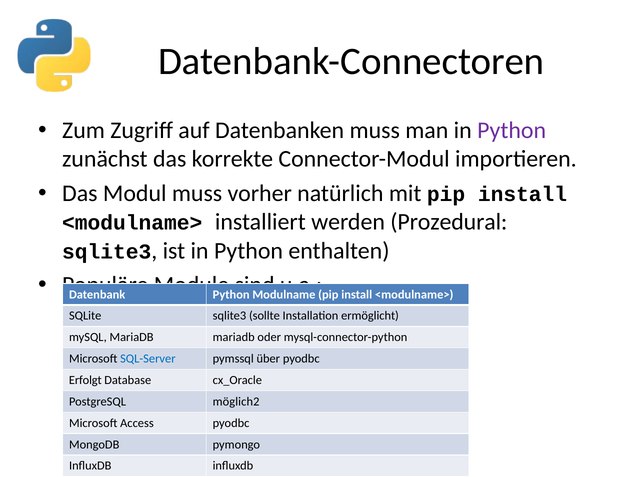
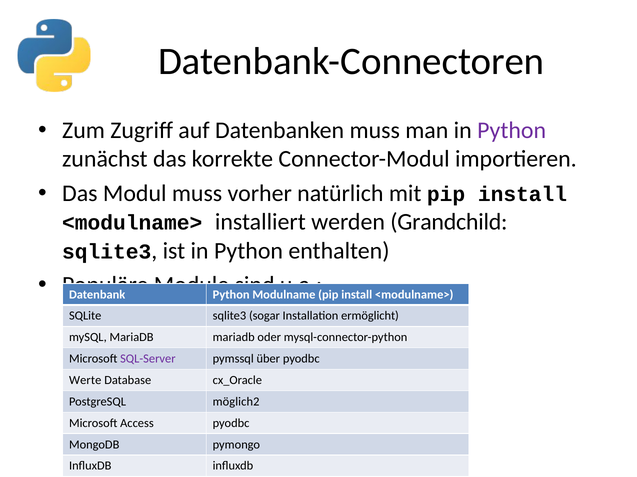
Prozedural: Prozedural -> Grandchild
sollte: sollte -> sogar
SQL-Server colour: blue -> purple
Erfolgt: Erfolgt -> Werte
